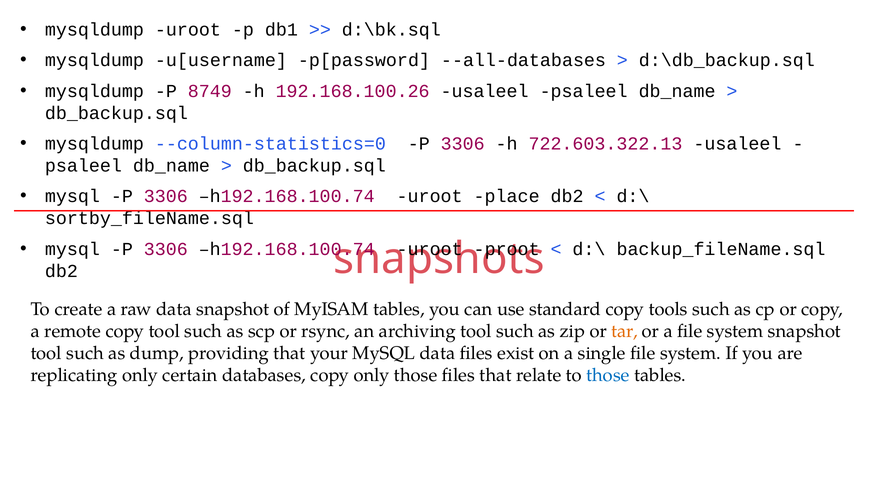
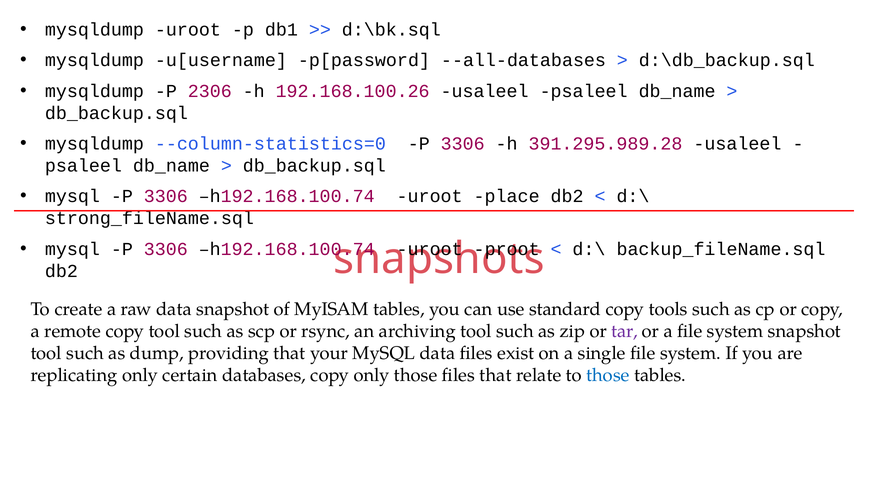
8749: 8749 -> 2306
722.603.322.13: 722.603.322.13 -> 391.295.989.28
sortby_fileName.sql: sortby_fileName.sql -> strong_fileName.sql
tar colour: orange -> purple
